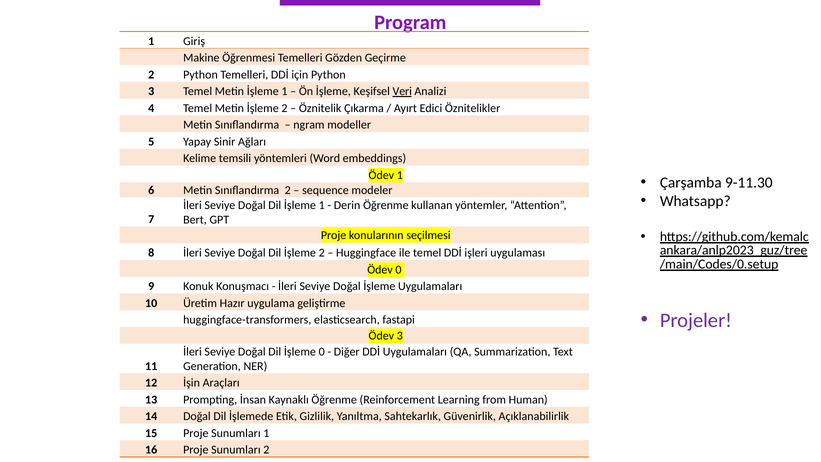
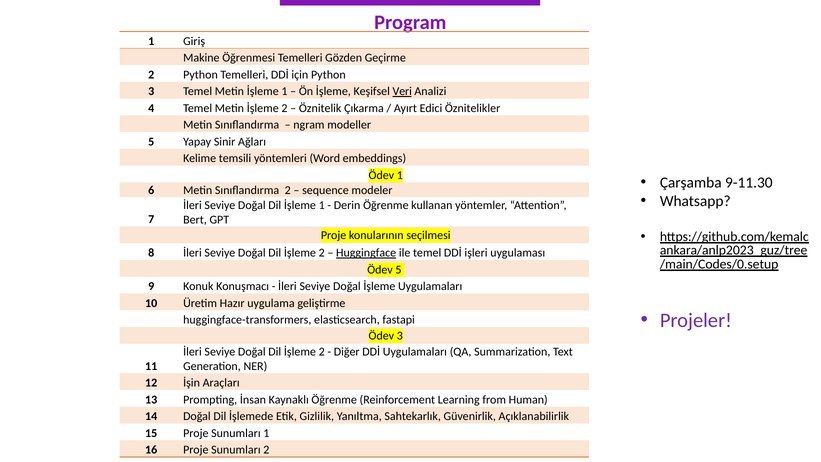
Huggingface underline: none -> present
Ödev 0: 0 -> 5
0 at (322, 352): 0 -> 2
